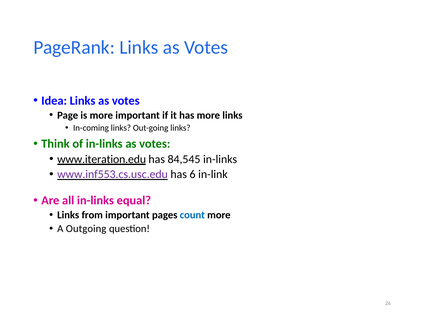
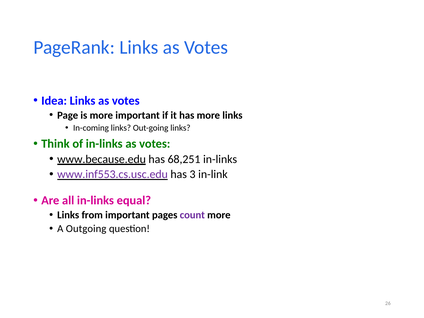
www.iteration.edu: www.iteration.edu -> www.because.edu
84,545: 84,545 -> 68,251
6: 6 -> 3
count colour: blue -> purple
